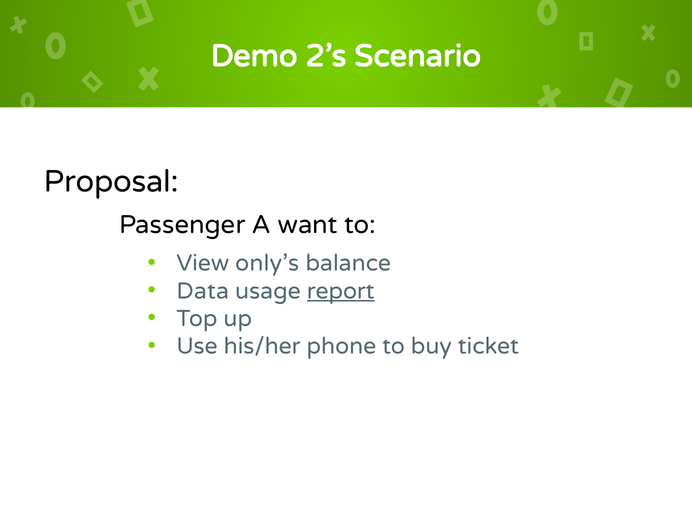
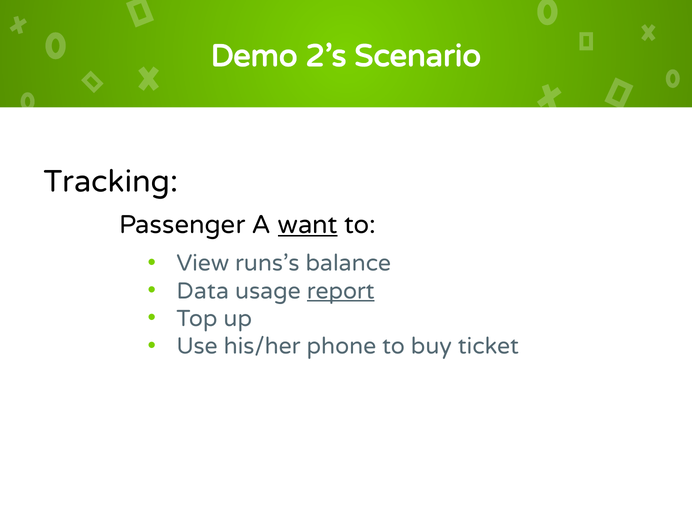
Proposal: Proposal -> Tracking
want underline: none -> present
only’s: only’s -> runs’s
